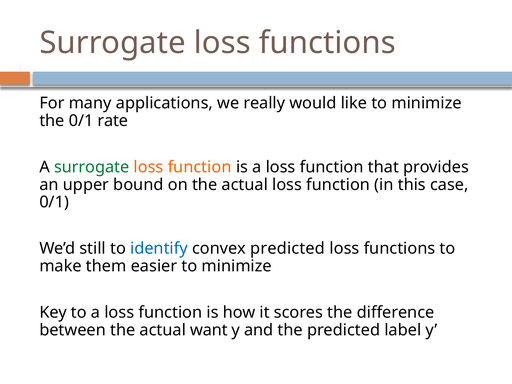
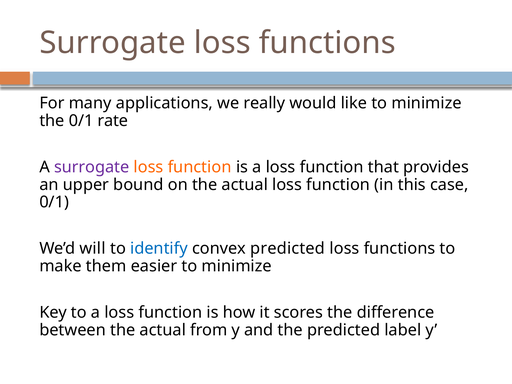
surrogate at (92, 167) colour: green -> purple
still: still -> will
want: want -> from
